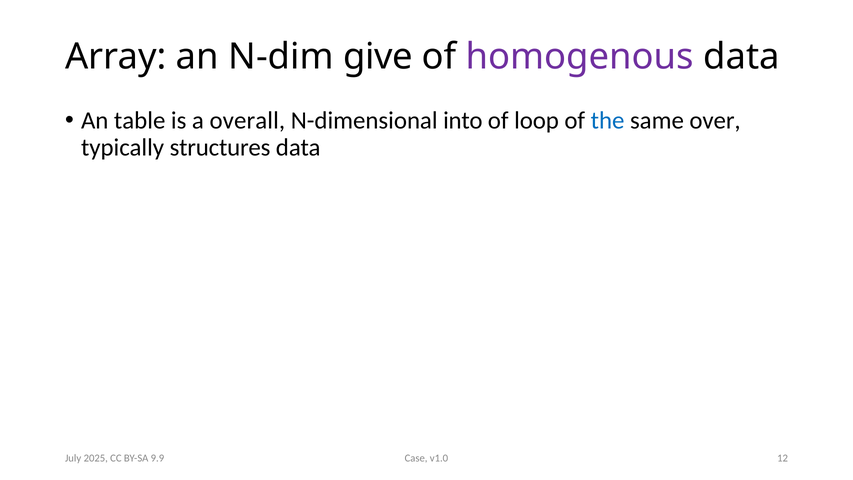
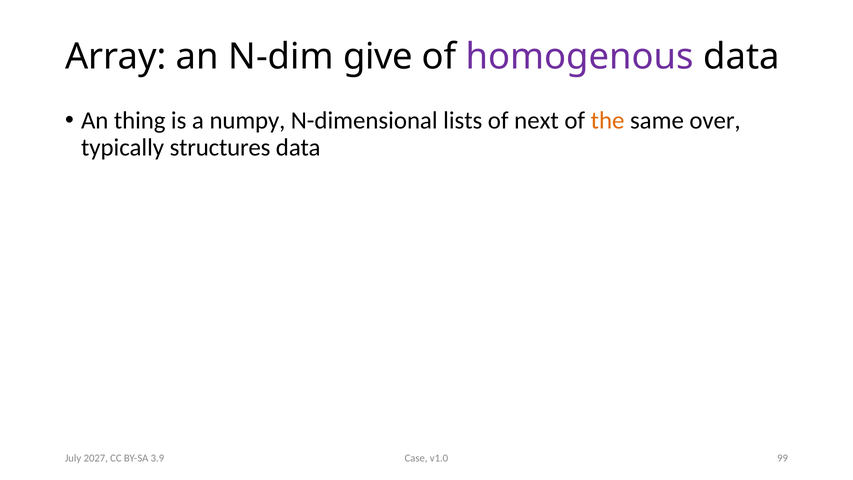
table: table -> thing
overall: overall -> numpy
into: into -> lists
loop: loop -> next
the colour: blue -> orange
12: 12 -> 99
2025: 2025 -> 2027
9.9: 9.9 -> 3.9
